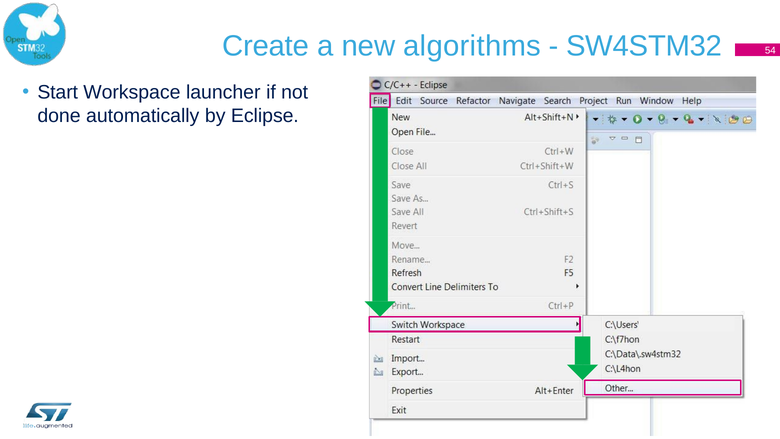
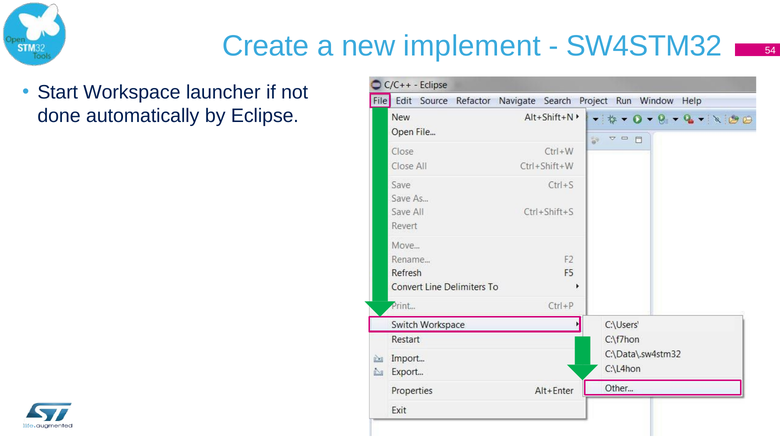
algorithms: algorithms -> implement
